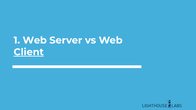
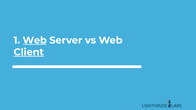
Web at (35, 40) underline: none -> present
